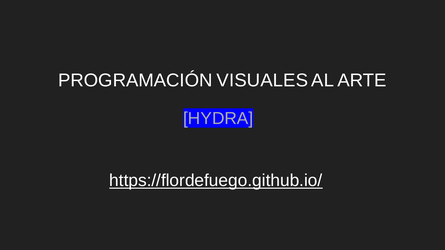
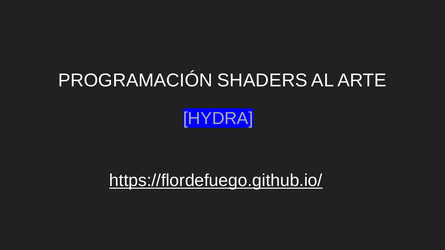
VISUALES: VISUALES -> SHADERS
